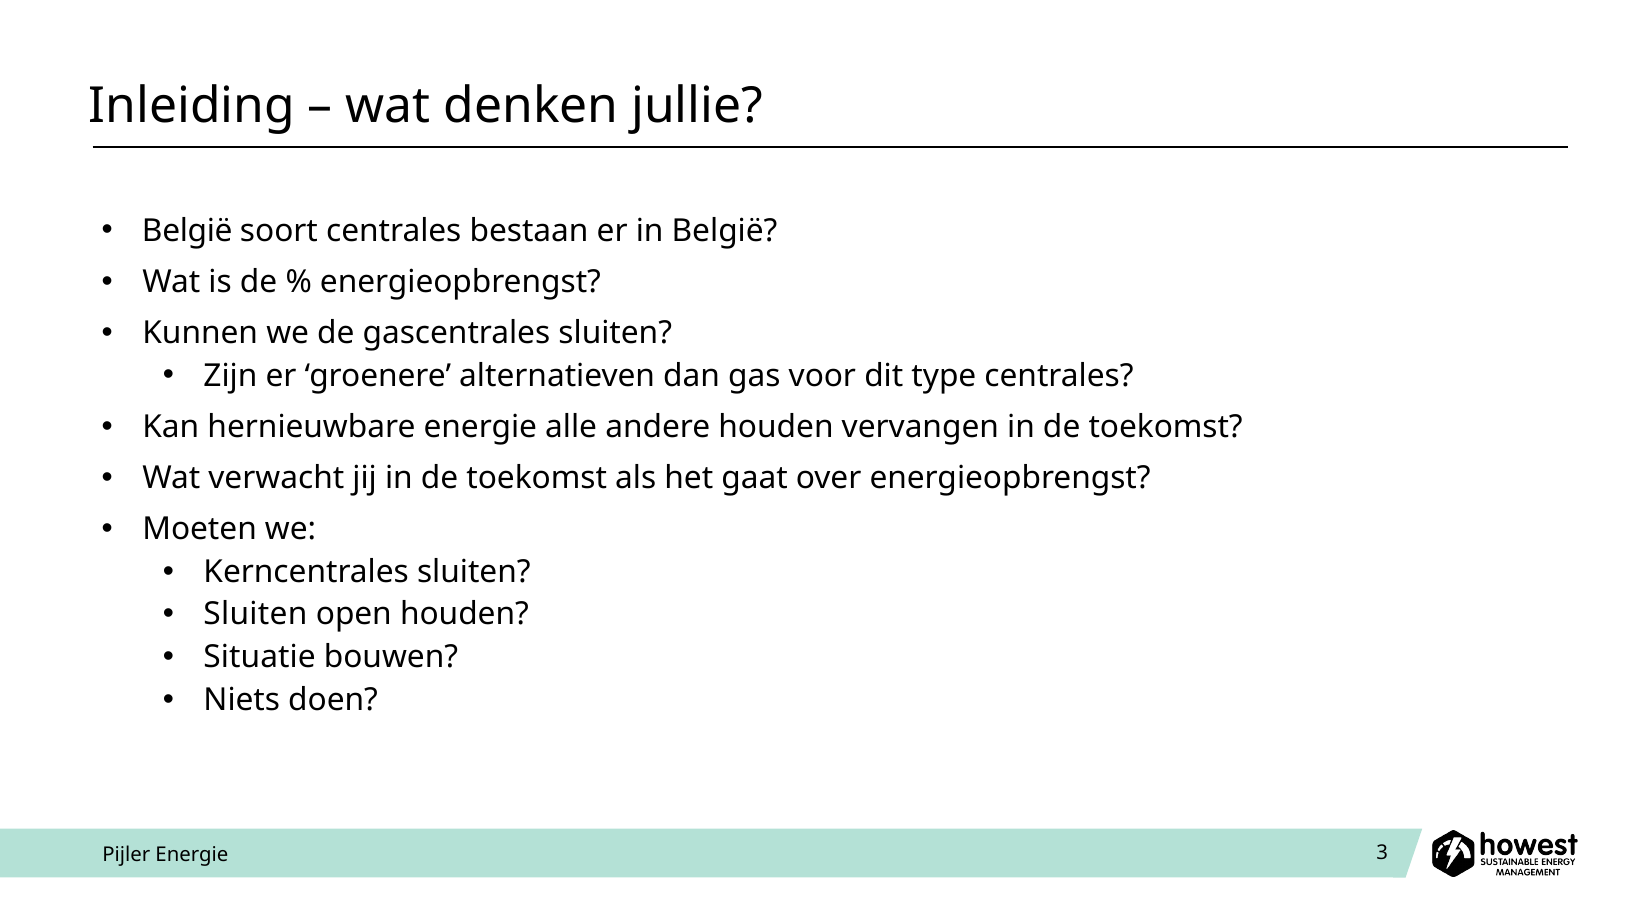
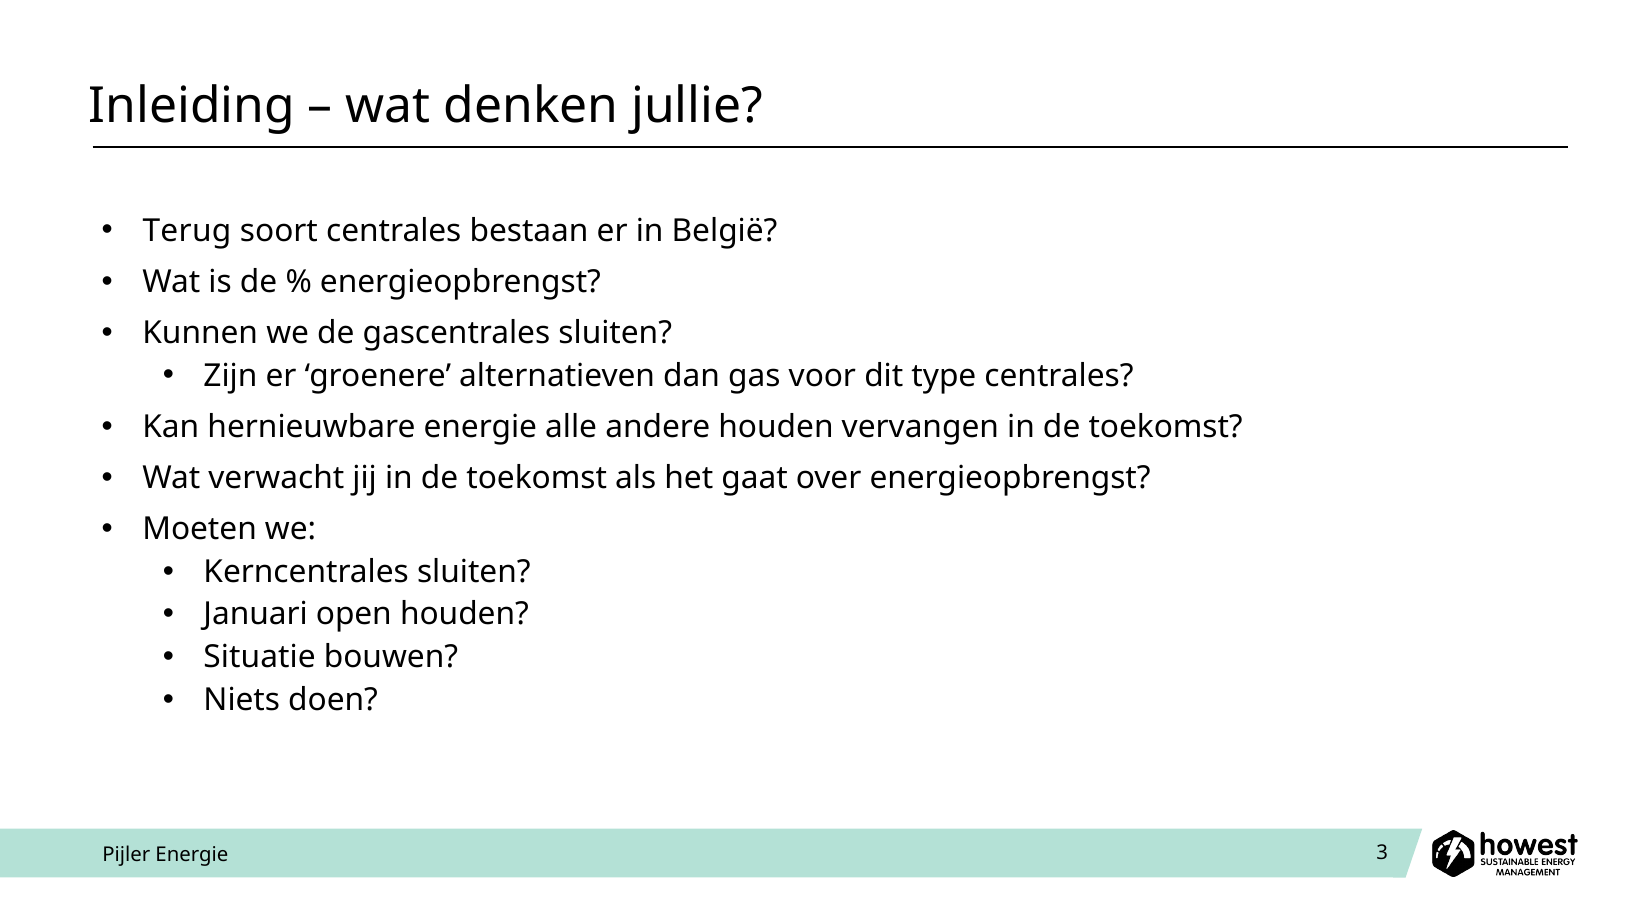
België at (187, 231): België -> Terug
Sluiten at (255, 615): Sluiten -> Januari
